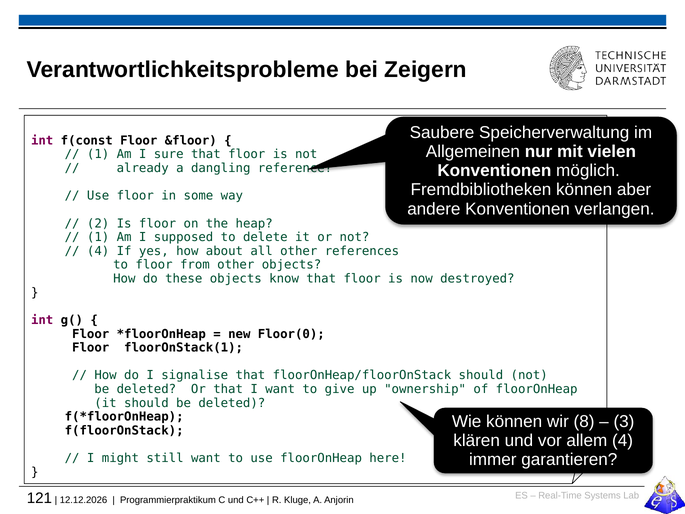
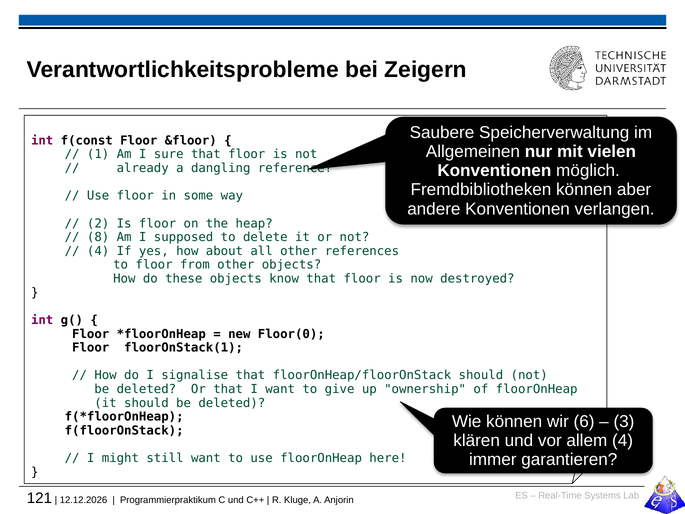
1 at (98, 237): 1 -> 8
8: 8 -> 6
